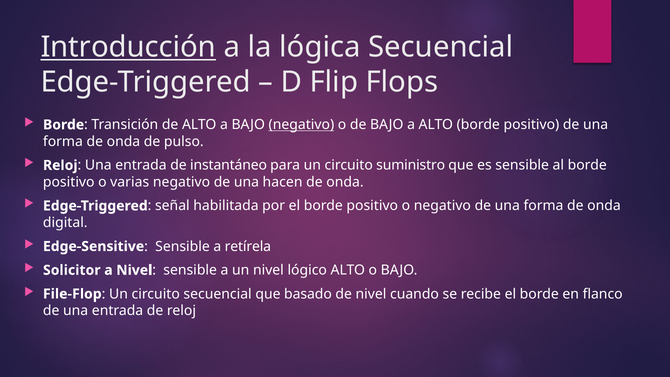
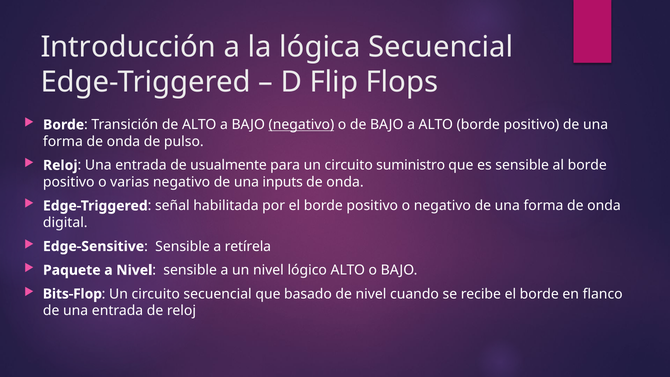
Introducción underline: present -> none
instantáneo: instantáneo -> usualmente
hacen: hacen -> inputs
Solicitor: Solicitor -> Paquete
File-Flop: File-Flop -> Bits-Flop
